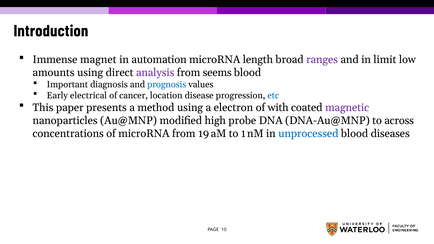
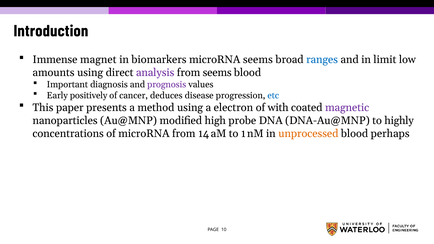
automation: automation -> biomarkers
microRNA length: length -> seems
ranges colour: purple -> blue
prognosis colour: blue -> purple
electrical: electrical -> positively
location: location -> deduces
across: across -> highly
19: 19 -> 14
unprocessed colour: blue -> orange
diseases: diseases -> perhaps
